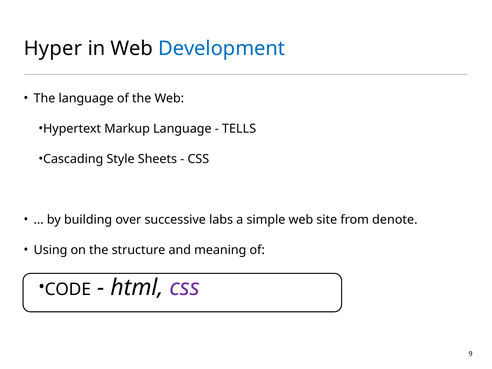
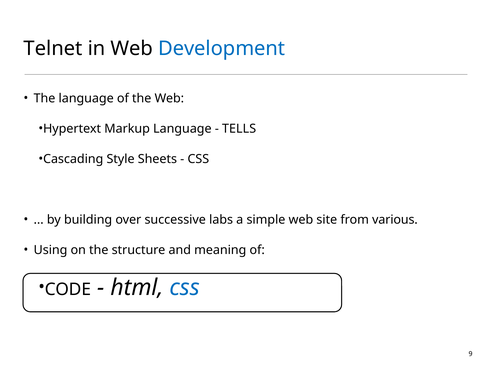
Hyper: Hyper -> Telnet
denote: denote -> various
css at (185, 287) colour: purple -> blue
